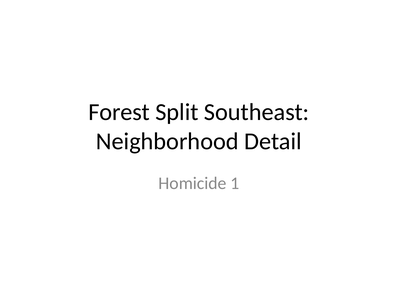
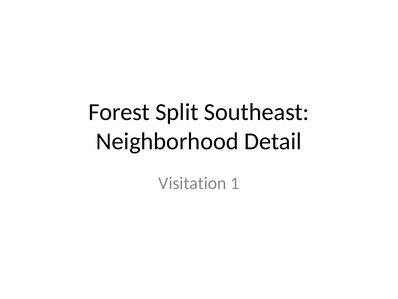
Homicide: Homicide -> Visitation
